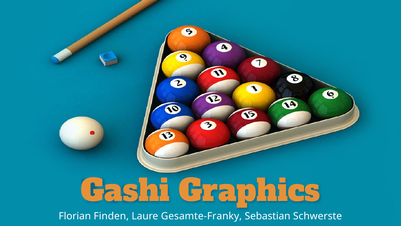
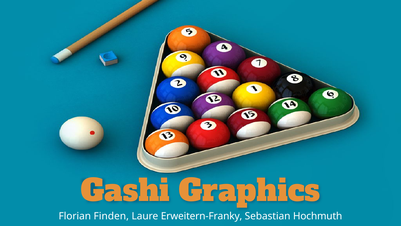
Gesamte-Franky: Gesamte-Franky -> Erweitern-Franky
Schwerste: Schwerste -> Hochmuth
